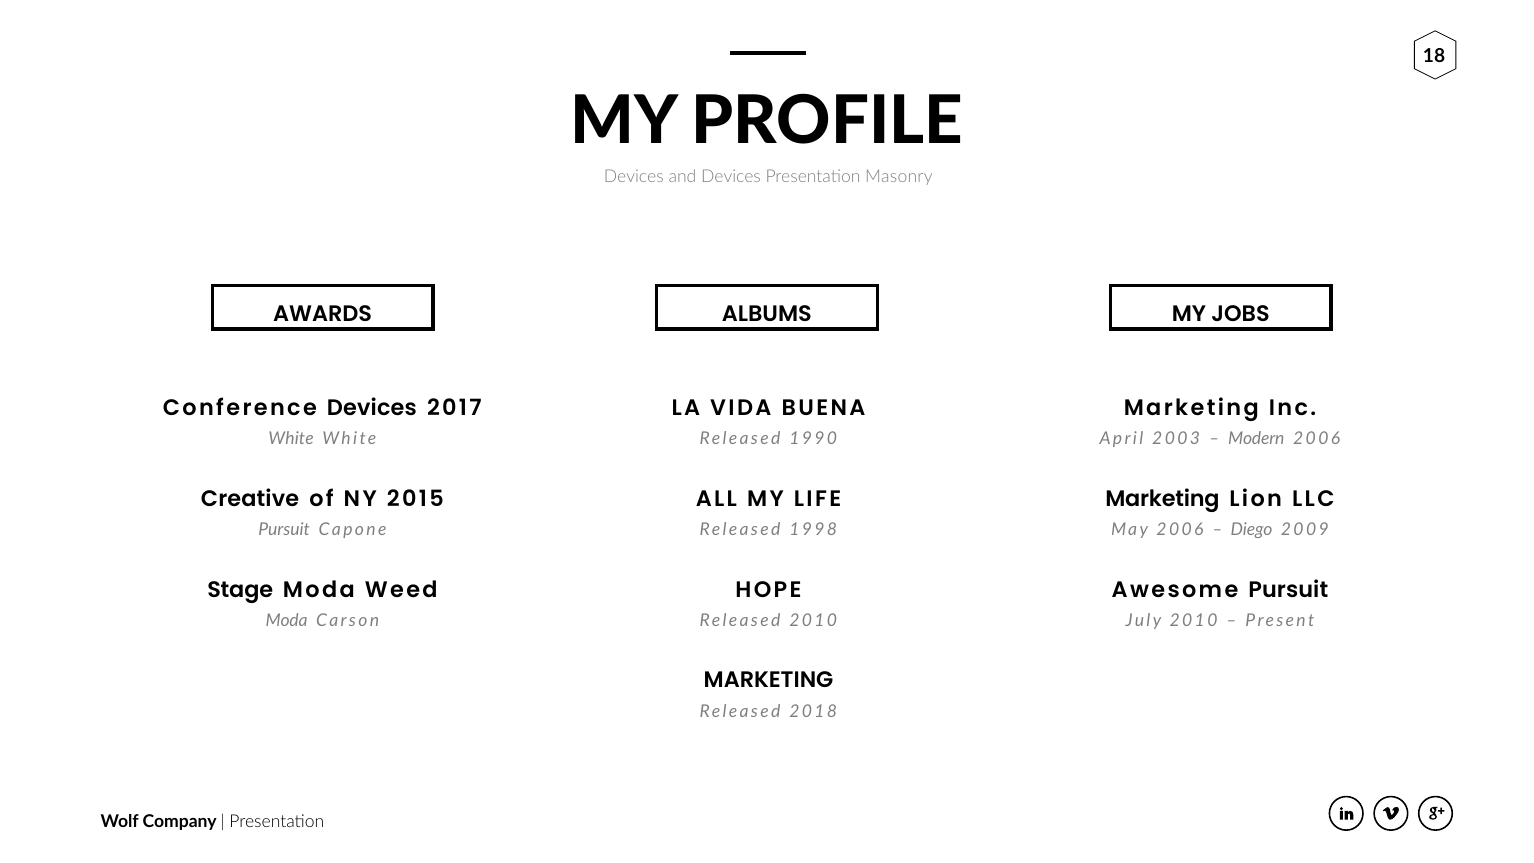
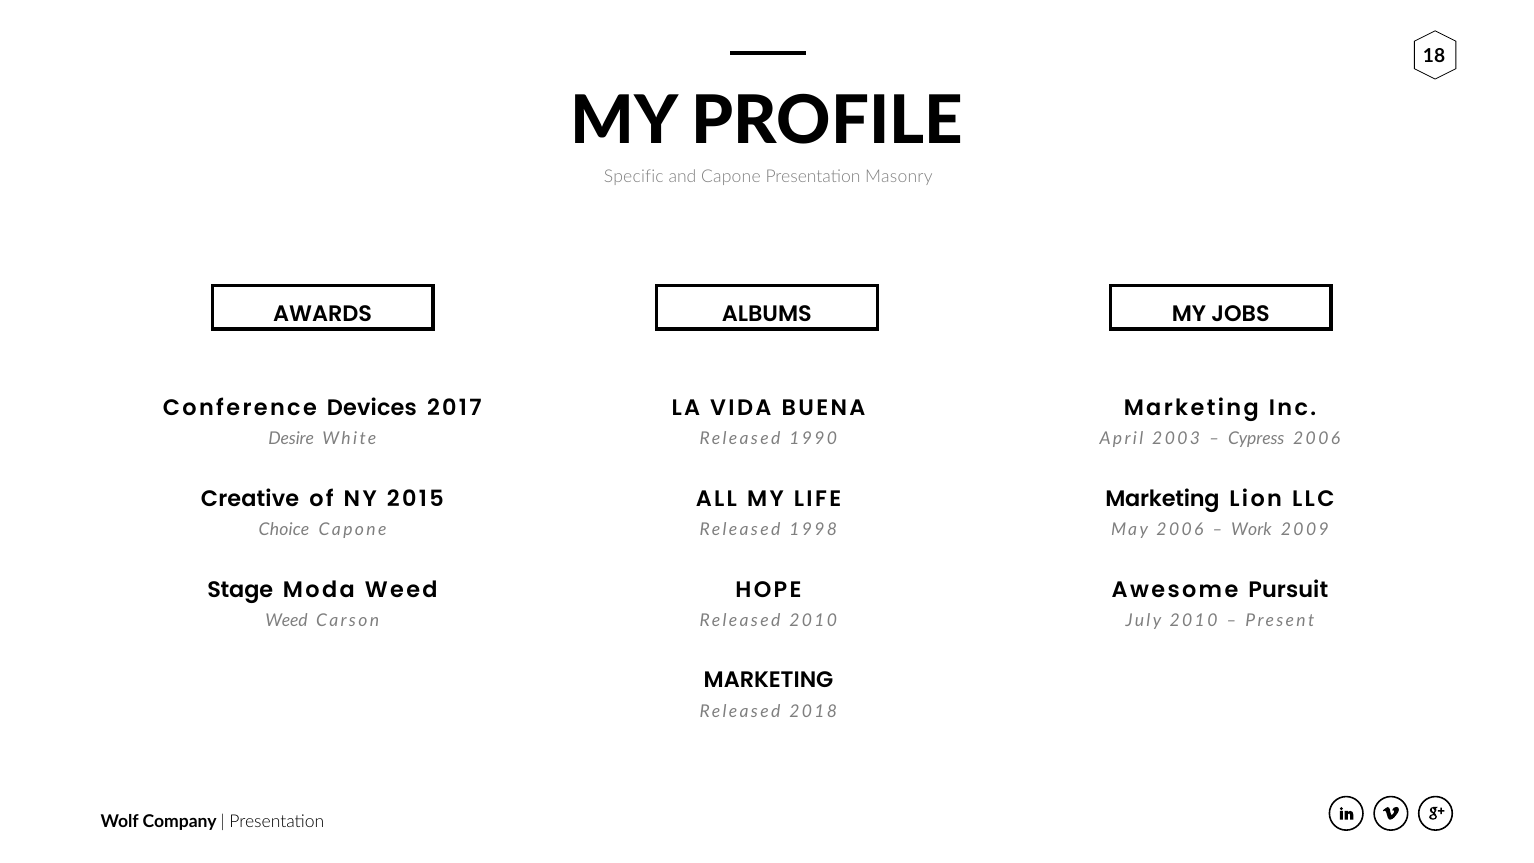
Devices at (634, 177): Devices -> Specific
and Devices: Devices -> Capone
White at (291, 439): White -> Desire
Modern: Modern -> Cypress
Pursuit at (284, 530): Pursuit -> Choice
Diego: Diego -> Work
Moda at (287, 621): Moda -> Weed
